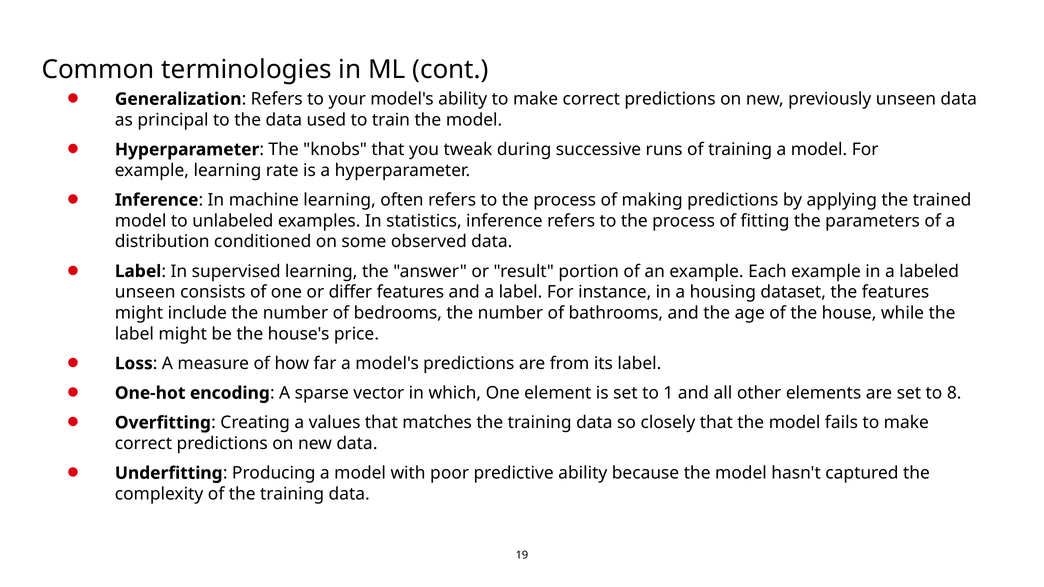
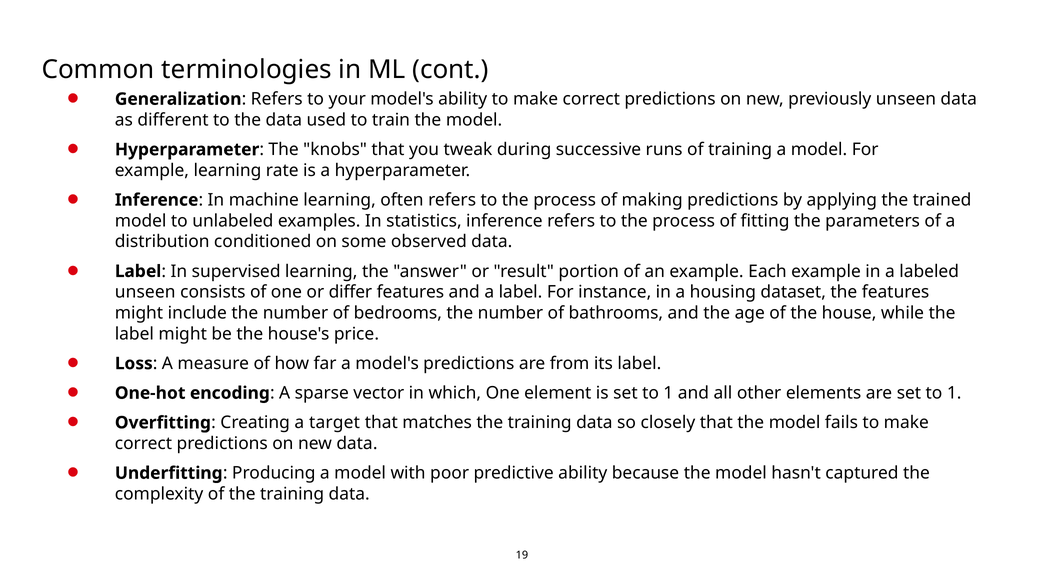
principal: principal -> different
are set to 8: 8 -> 1
values: values -> target
